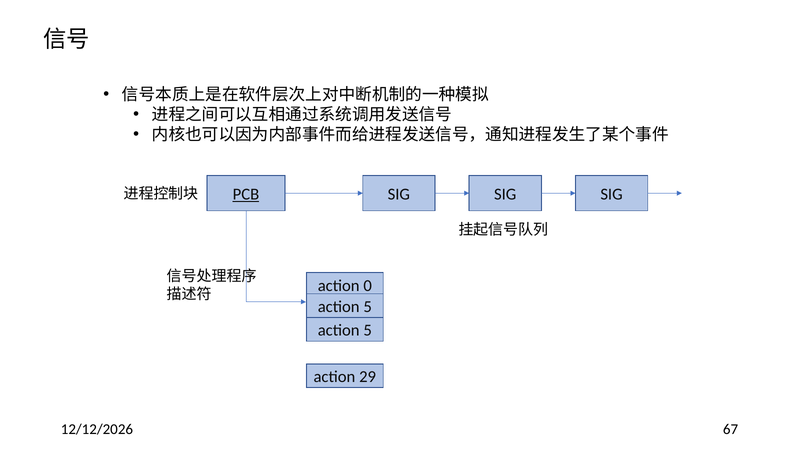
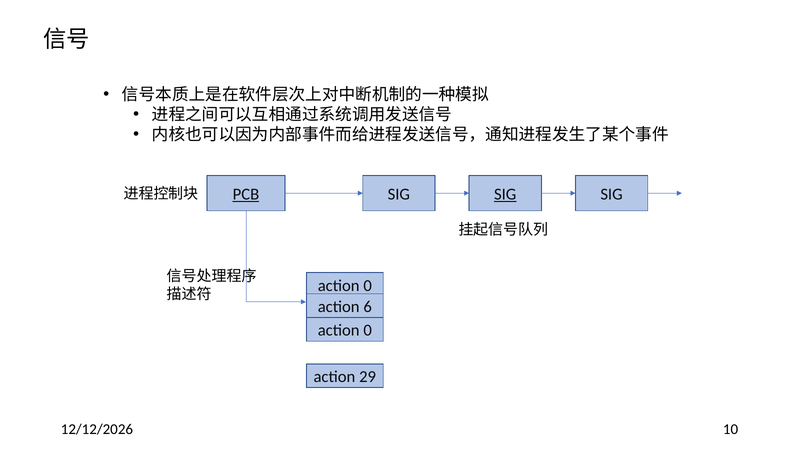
SIG at (505, 195) underline: none -> present
5 at (368, 307): 5 -> 6
5 at (368, 331): 5 -> 0
67: 67 -> 10
